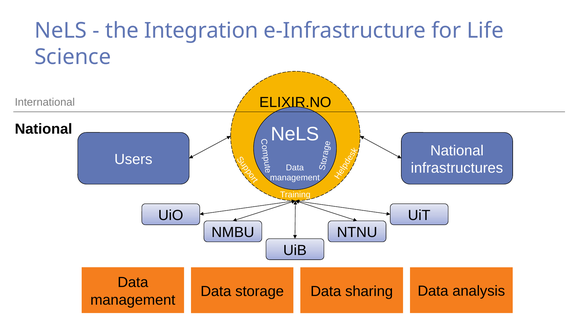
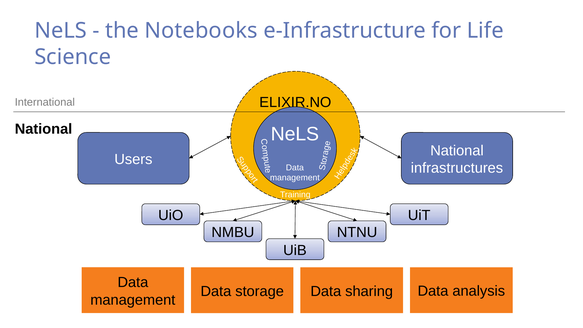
Integration: Integration -> Notebooks
